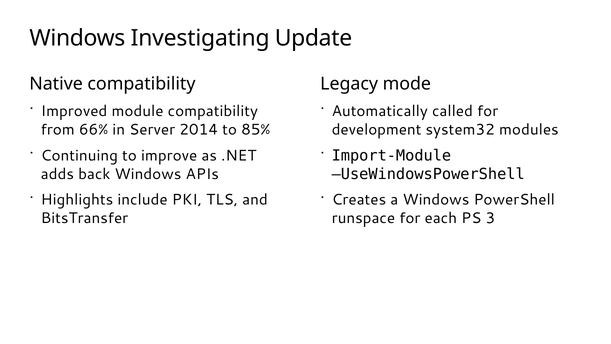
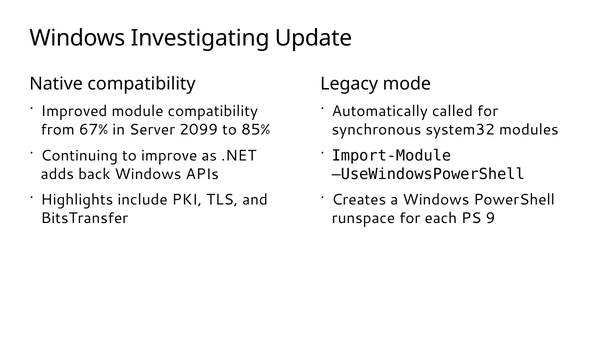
66%: 66% -> 67%
2014: 2014 -> 2099
development: development -> synchronous
3: 3 -> 9
